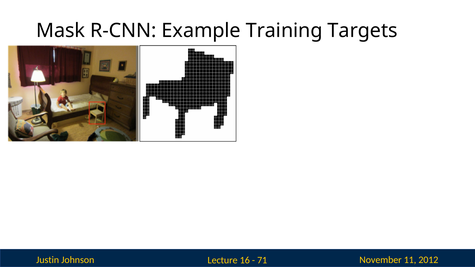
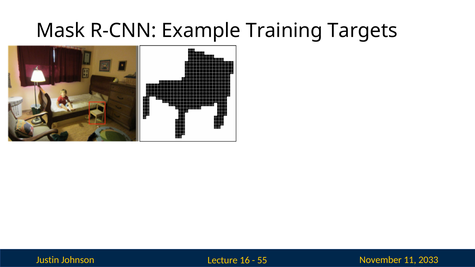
2012: 2012 -> 2033
71: 71 -> 55
